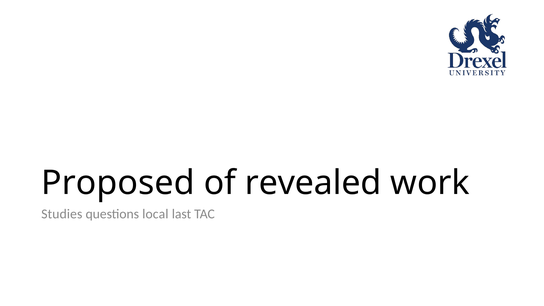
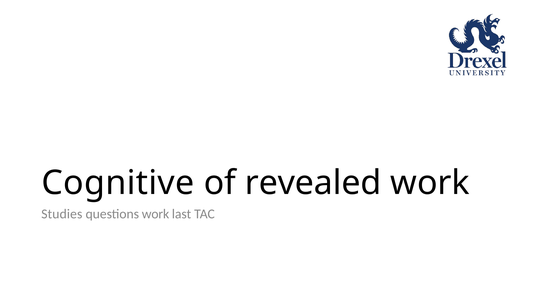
Proposed: Proposed -> Cognitive
questions local: local -> work
